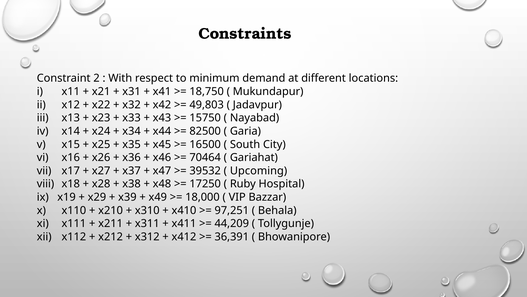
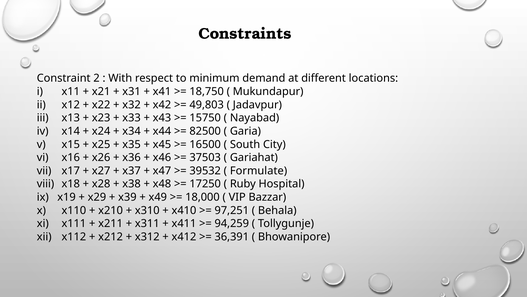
70464: 70464 -> 37503
Upcoming: Upcoming -> Formulate
44,209: 44,209 -> 94,259
